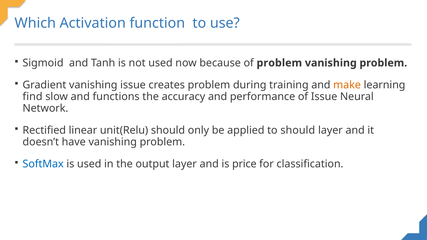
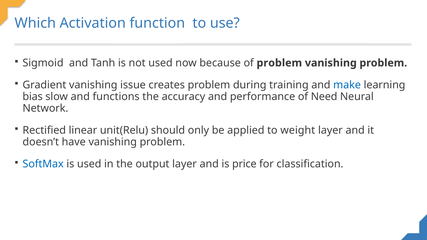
make colour: orange -> blue
find: find -> bias
of Issue: Issue -> Need
to should: should -> weight
